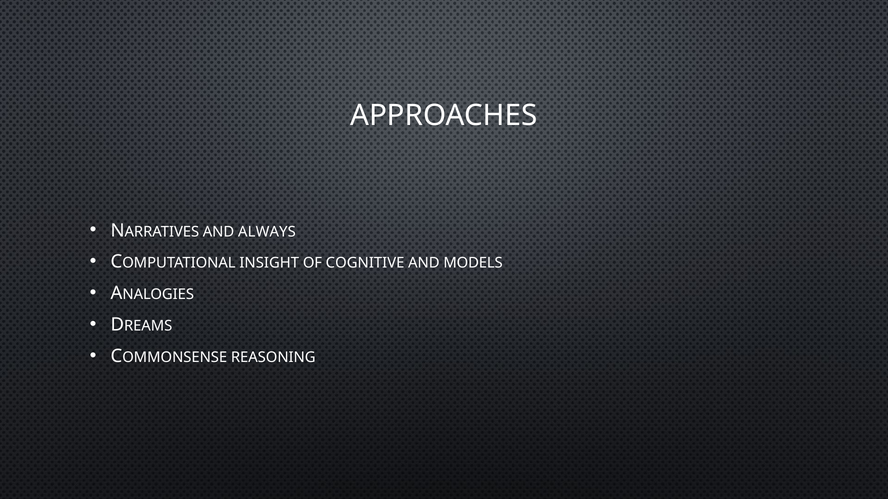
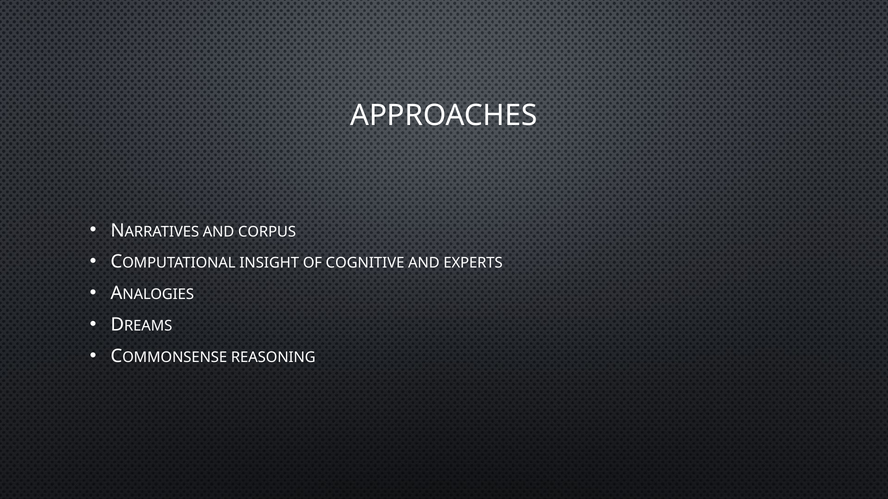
ALWAYS: ALWAYS -> CORPUS
MODELS: MODELS -> EXPERTS
